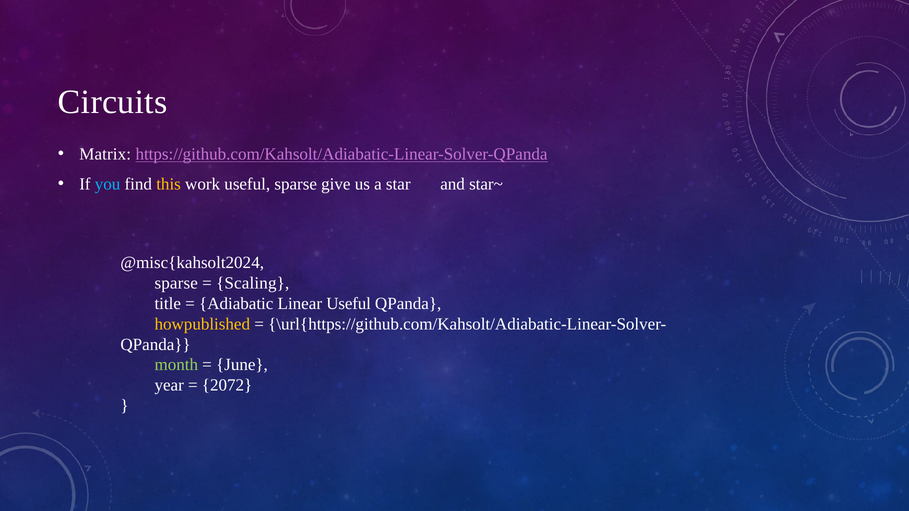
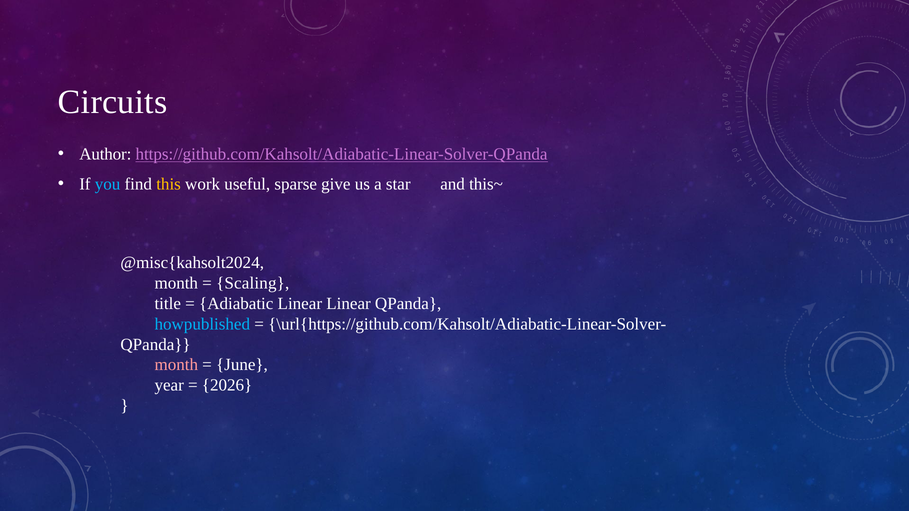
Matrix: Matrix -> Author
star~: star~ -> this~
sparse at (176, 283): sparse -> month
Linear Useful: Useful -> Linear
howpublished colour: yellow -> light blue
month at (176, 365) colour: light green -> pink
2072: 2072 -> 2026
